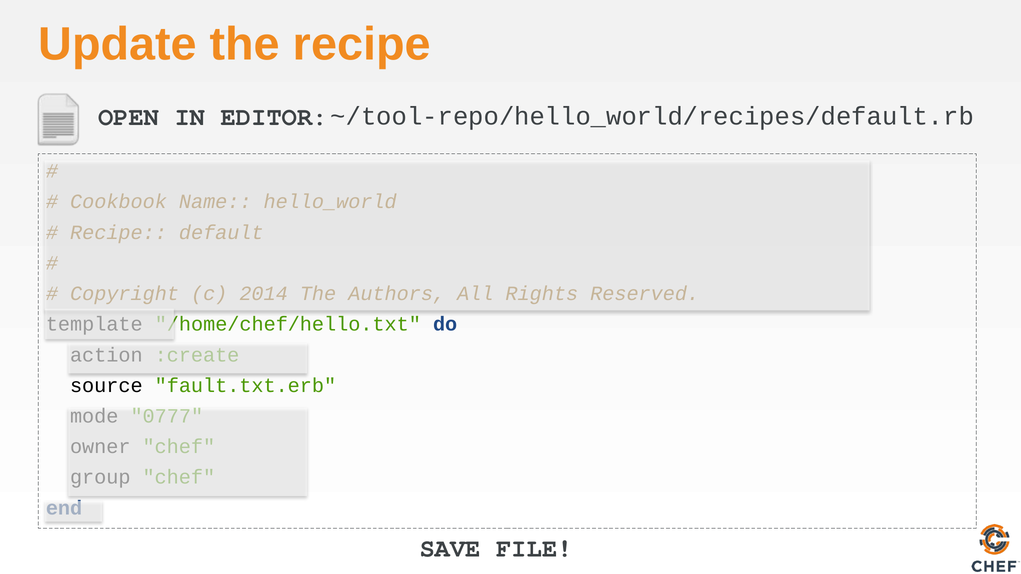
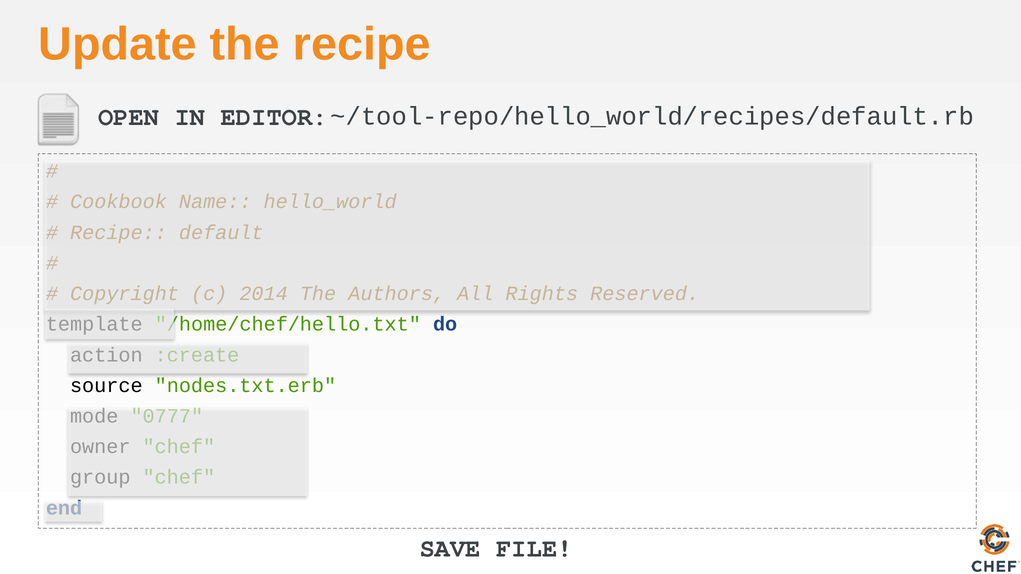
fault.txt.erb: fault.txt.erb -> nodes.txt.erb
